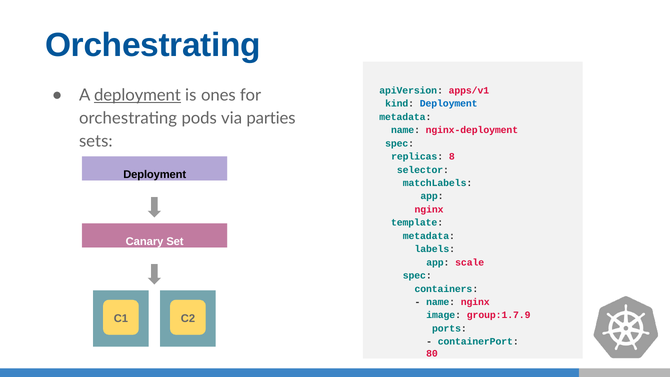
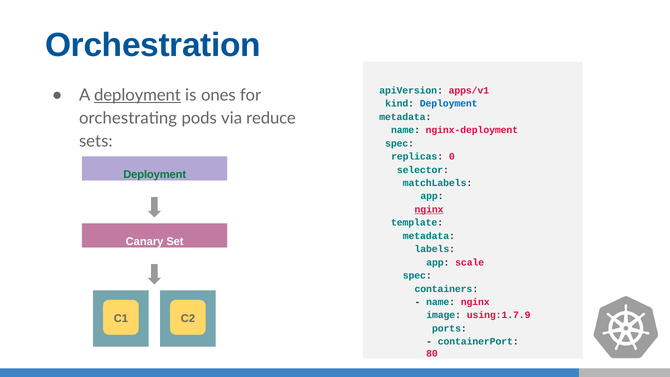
Orchestrating at (153, 45): Orchestrating -> Orchestration
parties: parties -> reduce
8: 8 -> 0
Deployment at (155, 175) colour: black -> green
nginx at (429, 209) underline: none -> present
group:1.7.9: group:1.7.9 -> using:1.7.9
